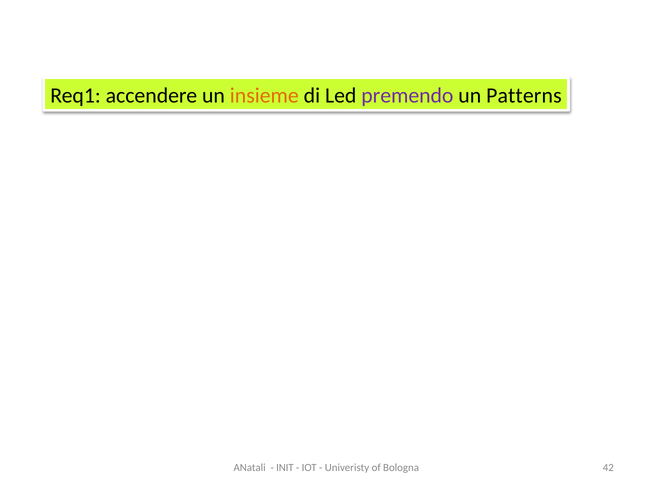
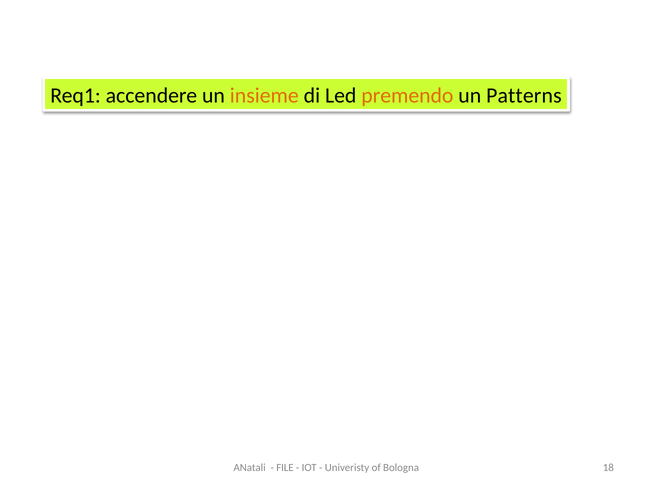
premendo colour: purple -> orange
INIT: INIT -> FILE
42: 42 -> 18
